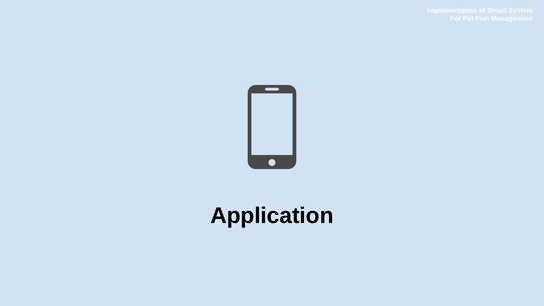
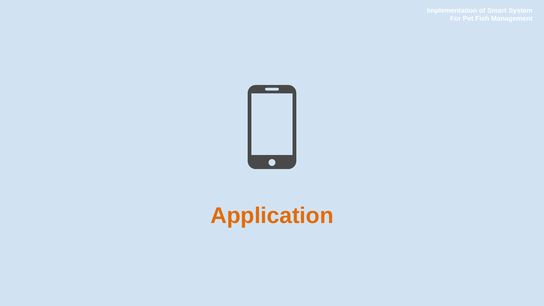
Application colour: black -> orange
